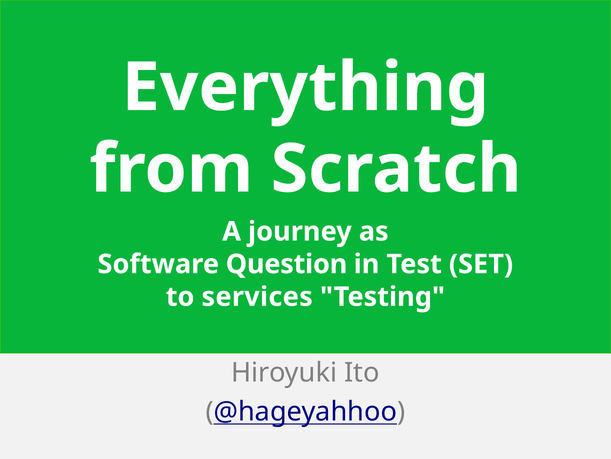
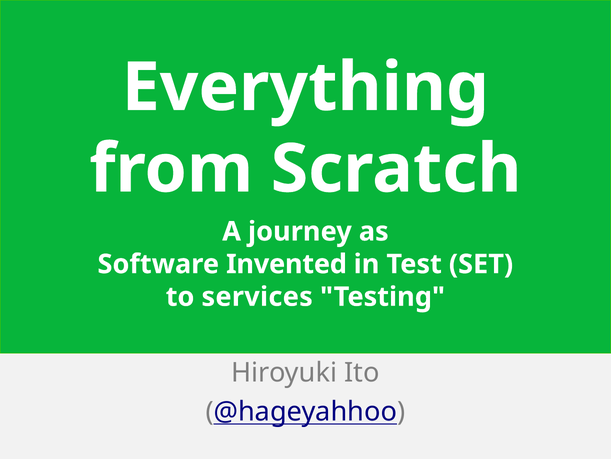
Question: Question -> Invented
